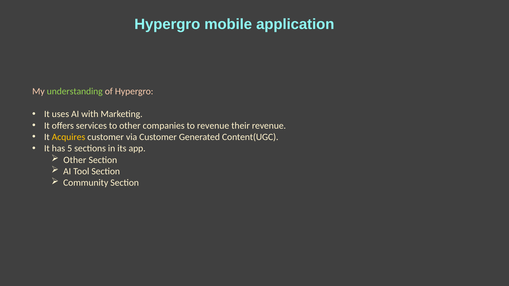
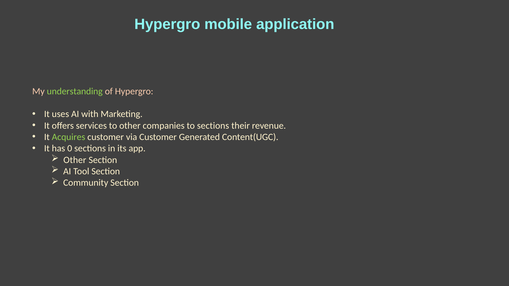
to revenue: revenue -> sections
Acquires colour: yellow -> light green
5: 5 -> 0
